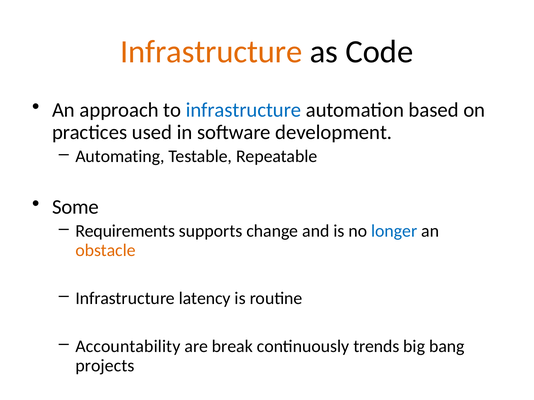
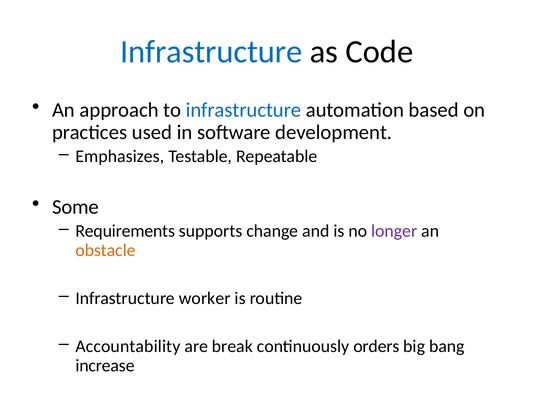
Infrastructure at (211, 52) colour: orange -> blue
Automating: Automating -> Emphasizes
longer colour: blue -> purple
latency: latency -> worker
trends: trends -> orders
projects: projects -> increase
